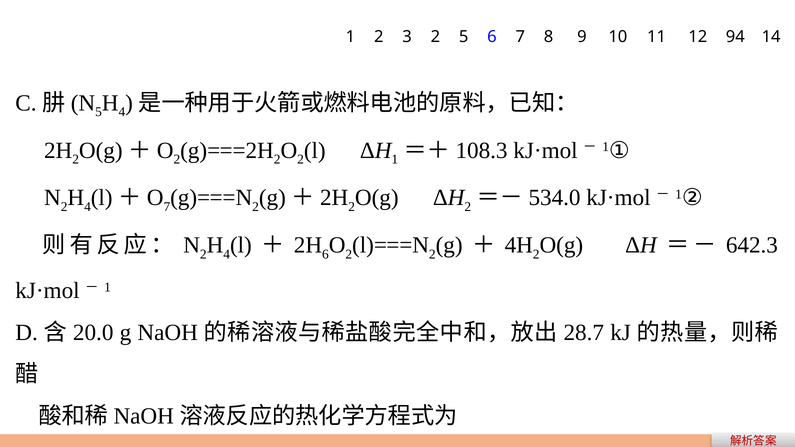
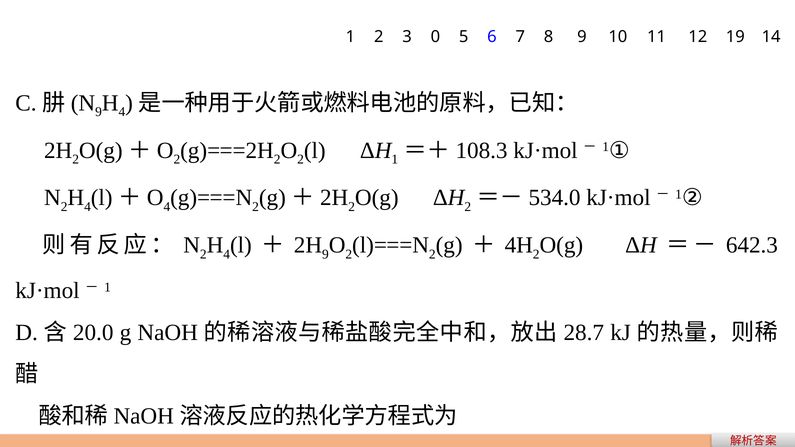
3 2: 2 -> 0
94: 94 -> 19
5 at (99, 112): 5 -> 9
7 at (167, 207): 7 -> 4
6 at (325, 254): 6 -> 9
